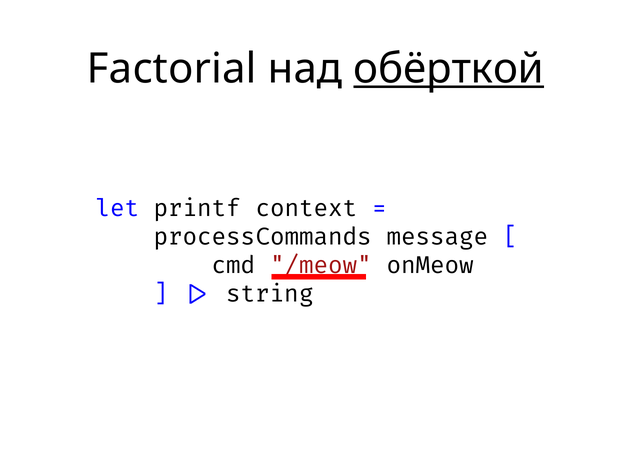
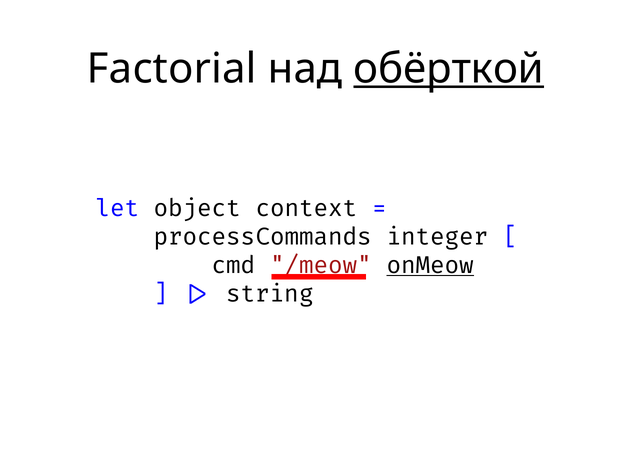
printf: printf -> object
message: message -> integer
onMeow underline: none -> present
